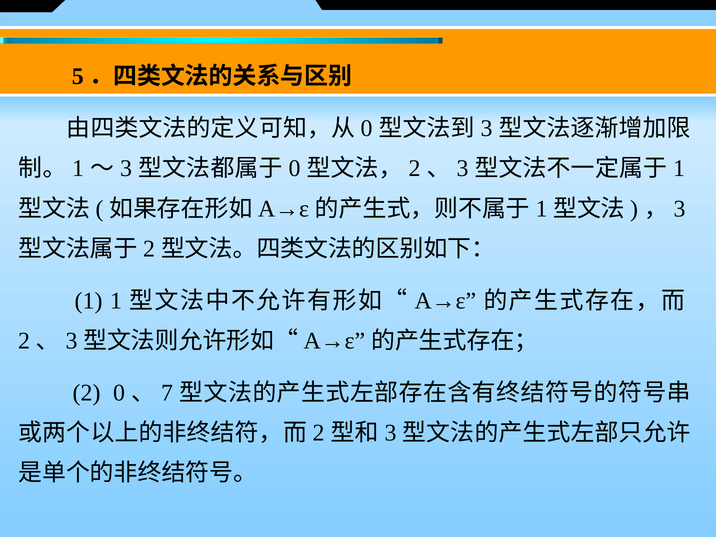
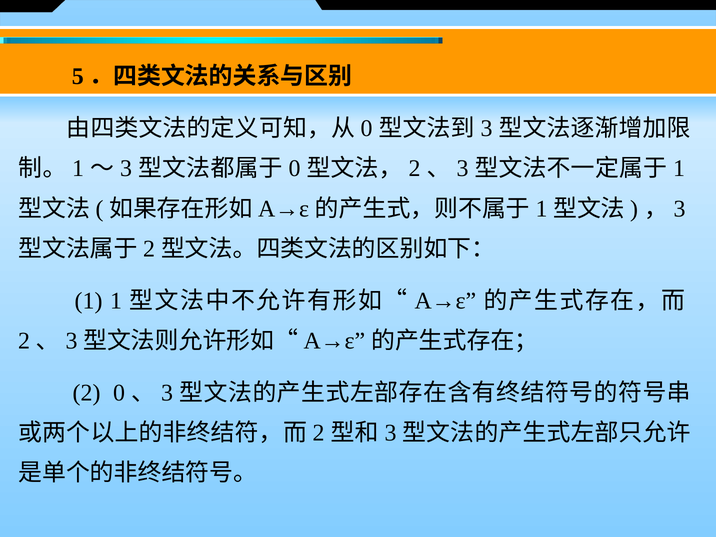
7 at (167, 393): 7 -> 3
